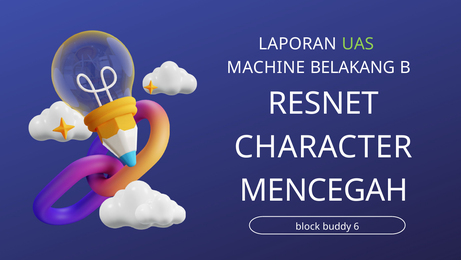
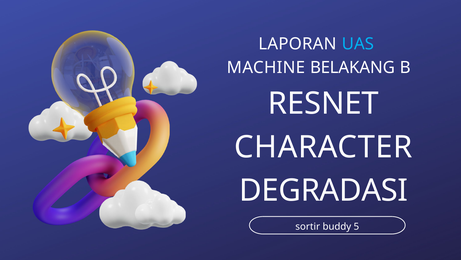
UAS colour: light green -> light blue
MENCEGAH: MENCEGAH -> DEGRADASI
block: block -> sortir
6: 6 -> 5
